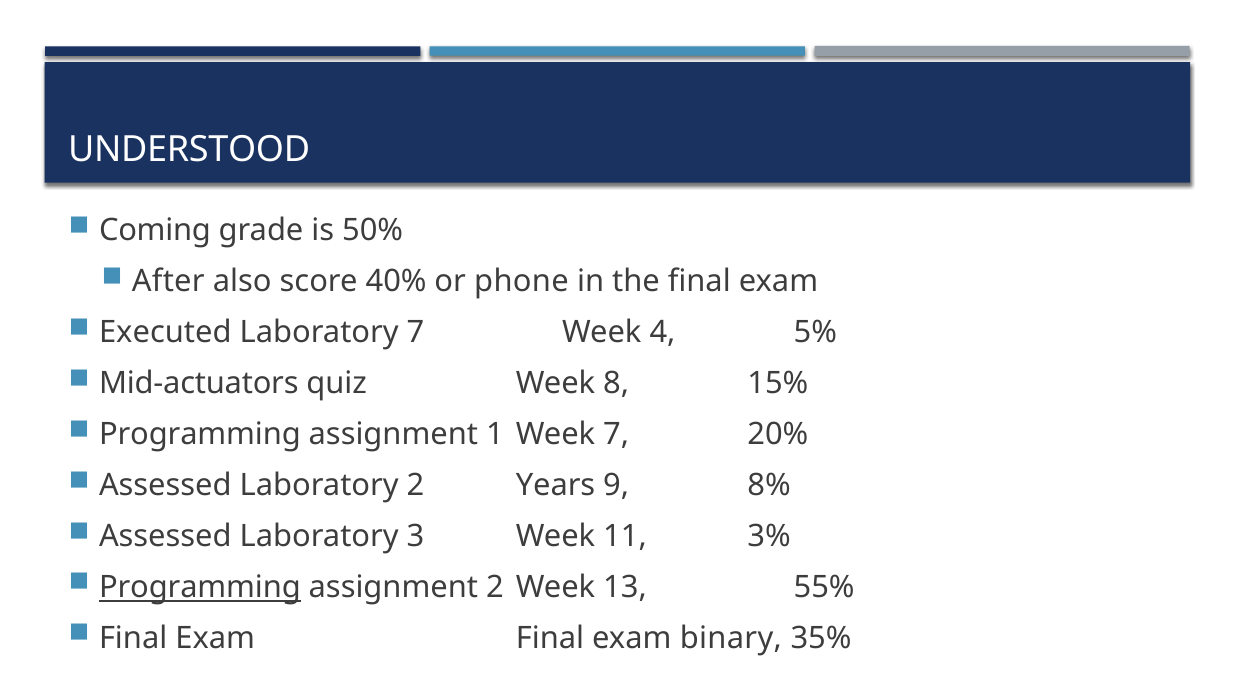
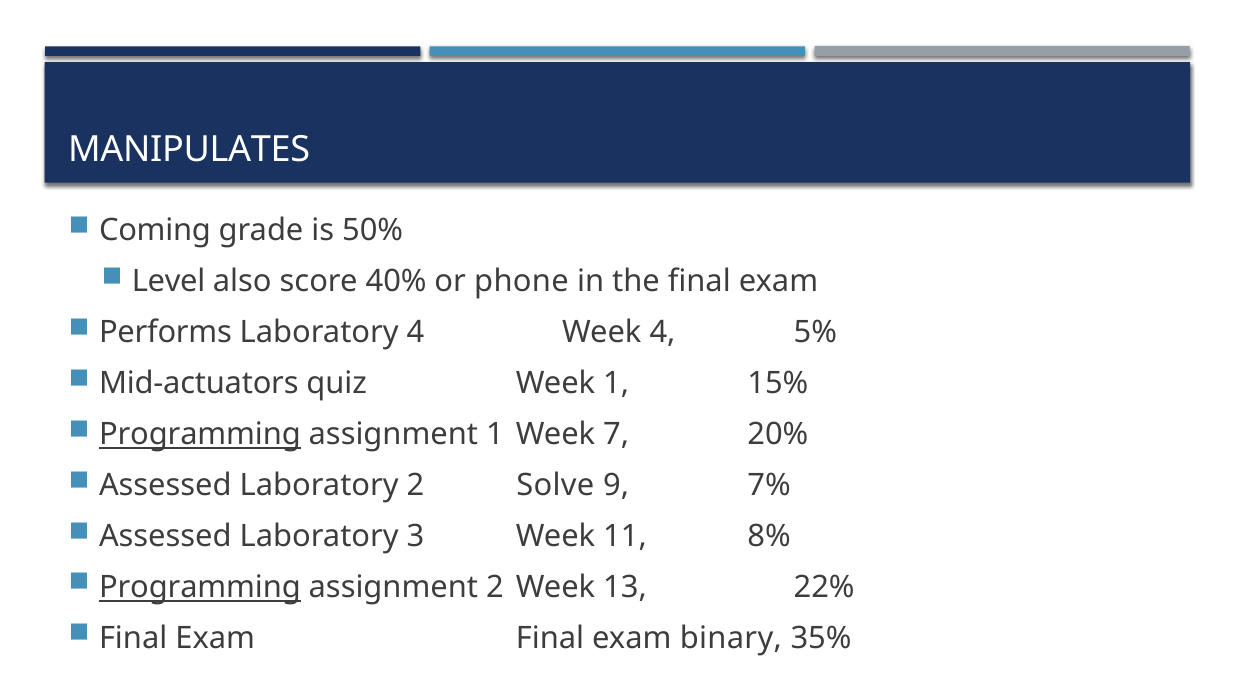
UNDERSTOOD: UNDERSTOOD -> MANIPULATES
After: After -> Level
Executed: Executed -> Performs
Laboratory 7: 7 -> 4
Week 8: 8 -> 1
Programming at (200, 434) underline: none -> present
Years: Years -> Solve
8%: 8% -> 7%
3%: 3% -> 8%
55%: 55% -> 22%
